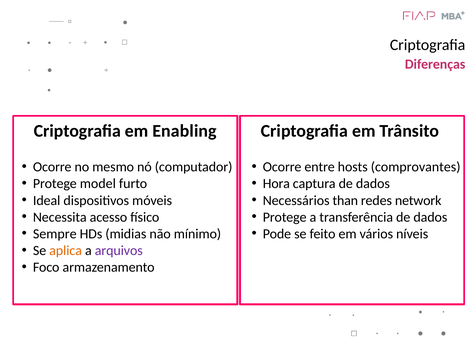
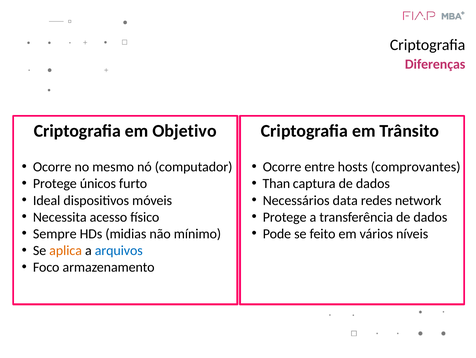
Enabling: Enabling -> Objetivo
model: model -> únicos
Hora: Hora -> Than
than: than -> data
arquivos colour: purple -> blue
